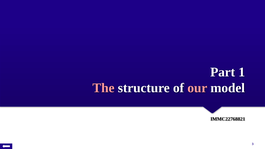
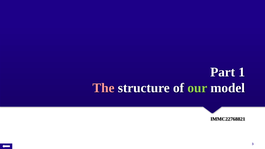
our colour: pink -> light green
